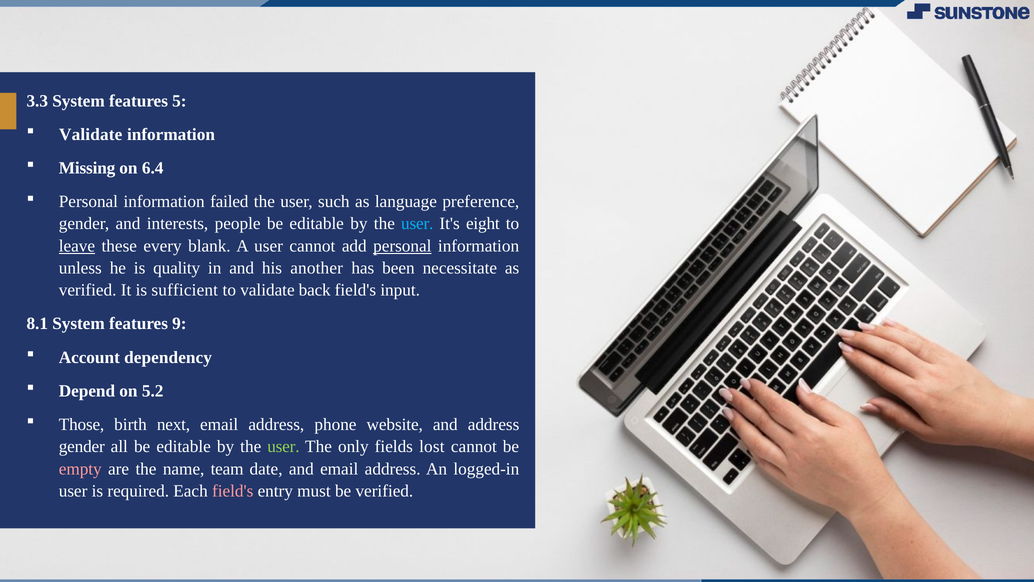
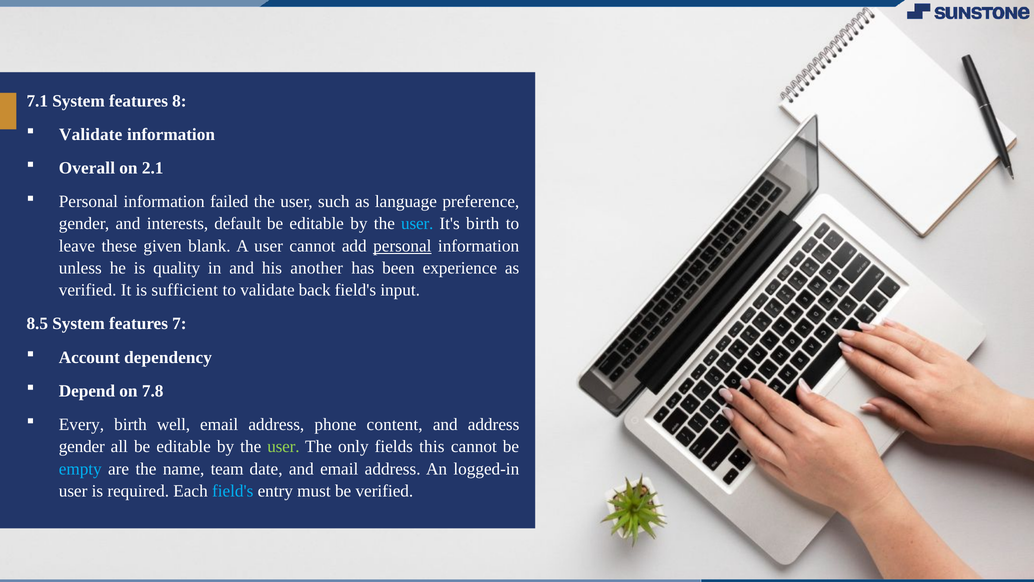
3.3: 3.3 -> 7.1
5: 5 -> 8
Missing: Missing -> Overall
6.4: 6.4 -> 2.1
people: people -> default
It's eight: eight -> birth
leave underline: present -> none
every: every -> given
necessitate: necessitate -> experience
8.1: 8.1 -> 8.5
9: 9 -> 7
5.2: 5.2 -> 7.8
Those: Those -> Every
next: next -> well
website: website -> content
lost: lost -> this
empty colour: pink -> light blue
field's at (233, 491) colour: pink -> light blue
